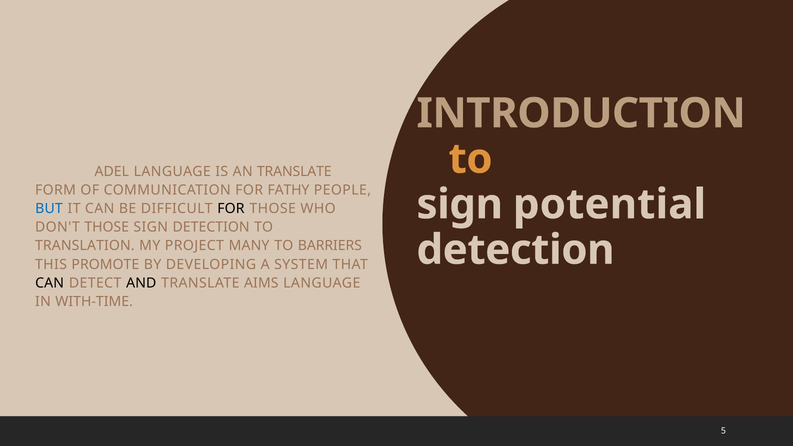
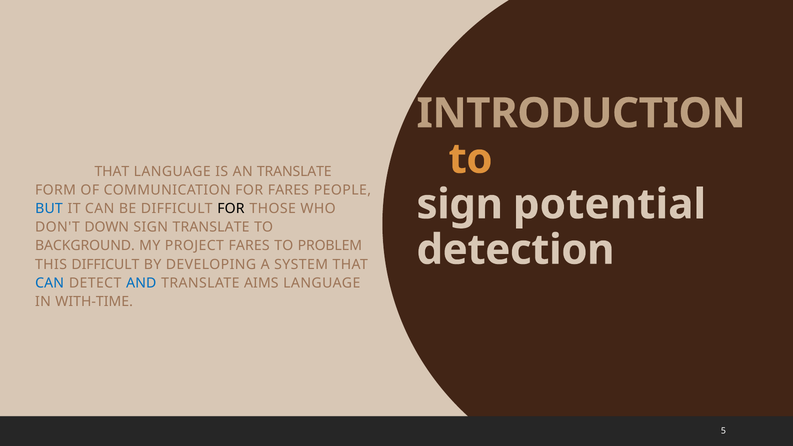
ADEL at (112, 172): ADEL -> THAT
FOR FATHY: FATHY -> FARES
DON'T THOSE: THOSE -> DOWN
SIGN DETECTION: DETECTION -> TRANSLATE
TRANSLATION: TRANSLATION -> BACKGROUND
PROJECT MANY: MANY -> FARES
BARRIERS: BARRIERS -> PROBLEM
THIS PROMOTE: PROMOTE -> DIFFICULT
CAN at (50, 283) colour: black -> blue
AND colour: black -> blue
